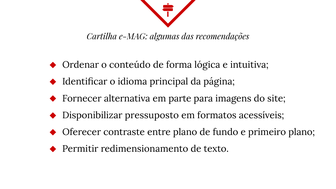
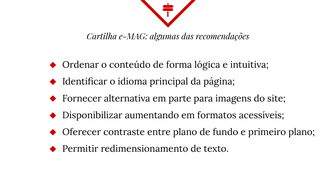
pressuposto: pressuposto -> aumentando
